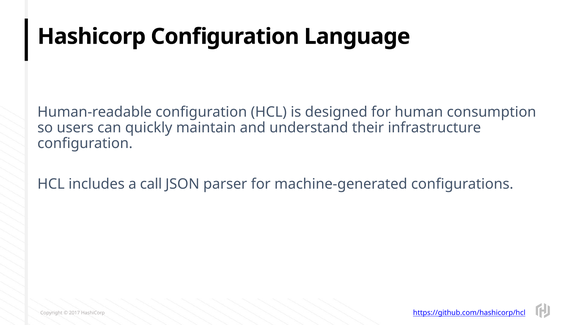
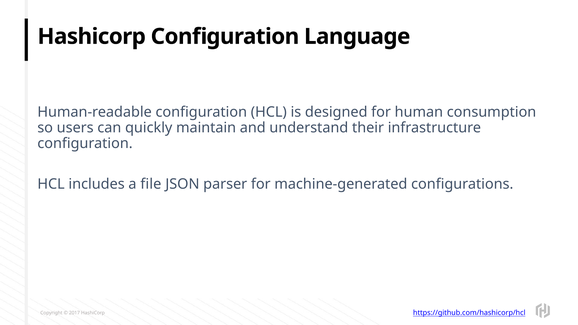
call: call -> file
